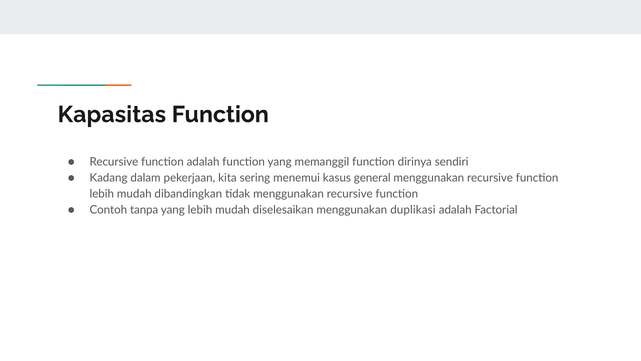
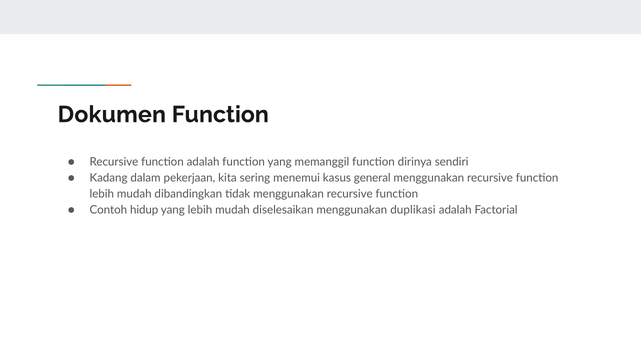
Kapasitas: Kapasitas -> Dokumen
tanpa: tanpa -> hidup
